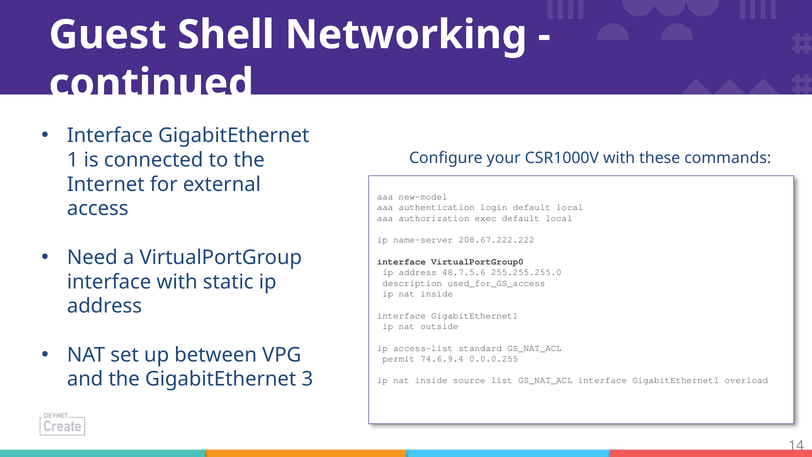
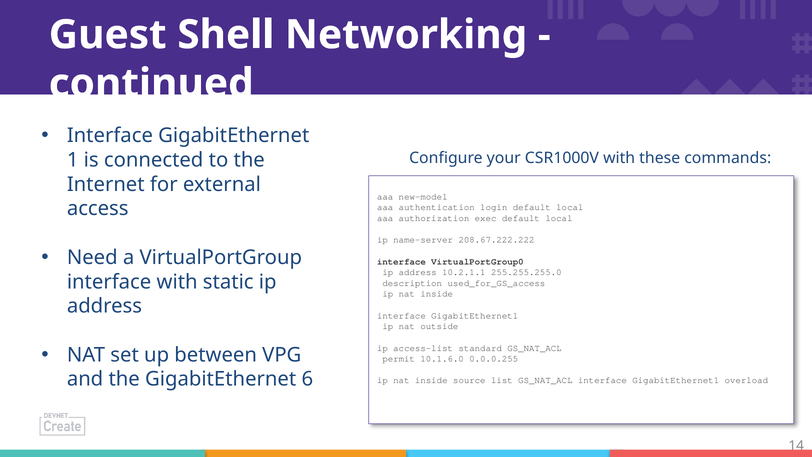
48.7.5.6: 48.7.5.6 -> 10.2.1.1
74.6.9.4: 74.6.9.4 -> 10.1.6.0
3: 3 -> 6
